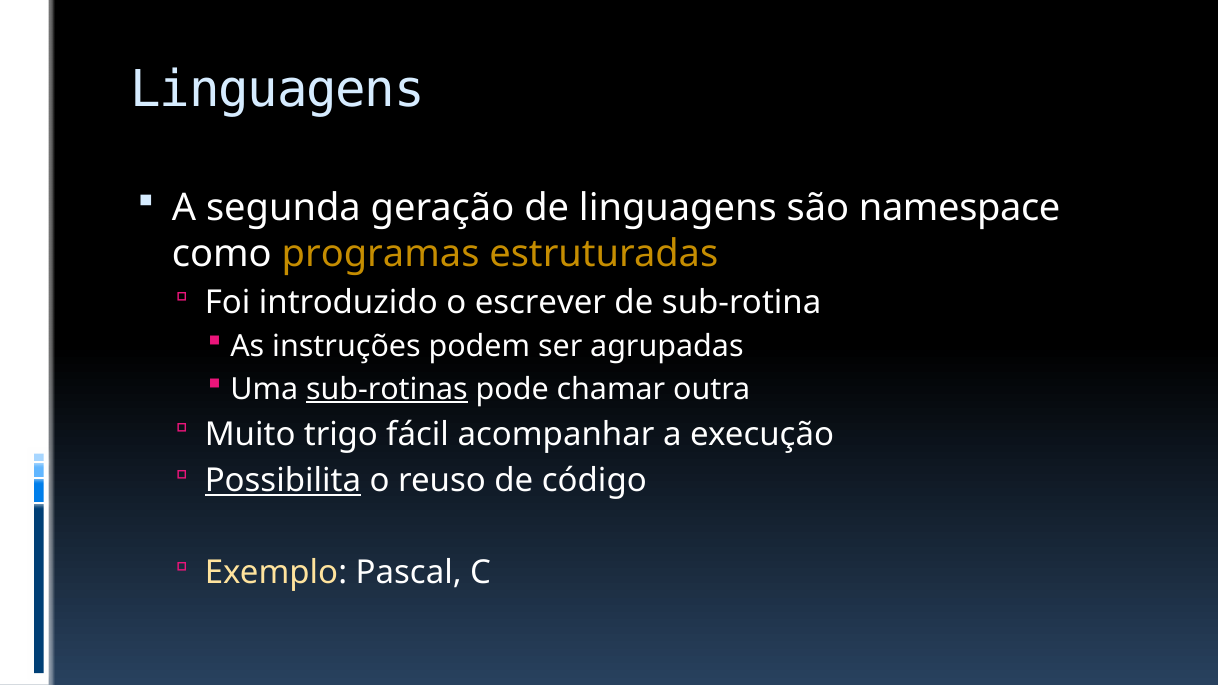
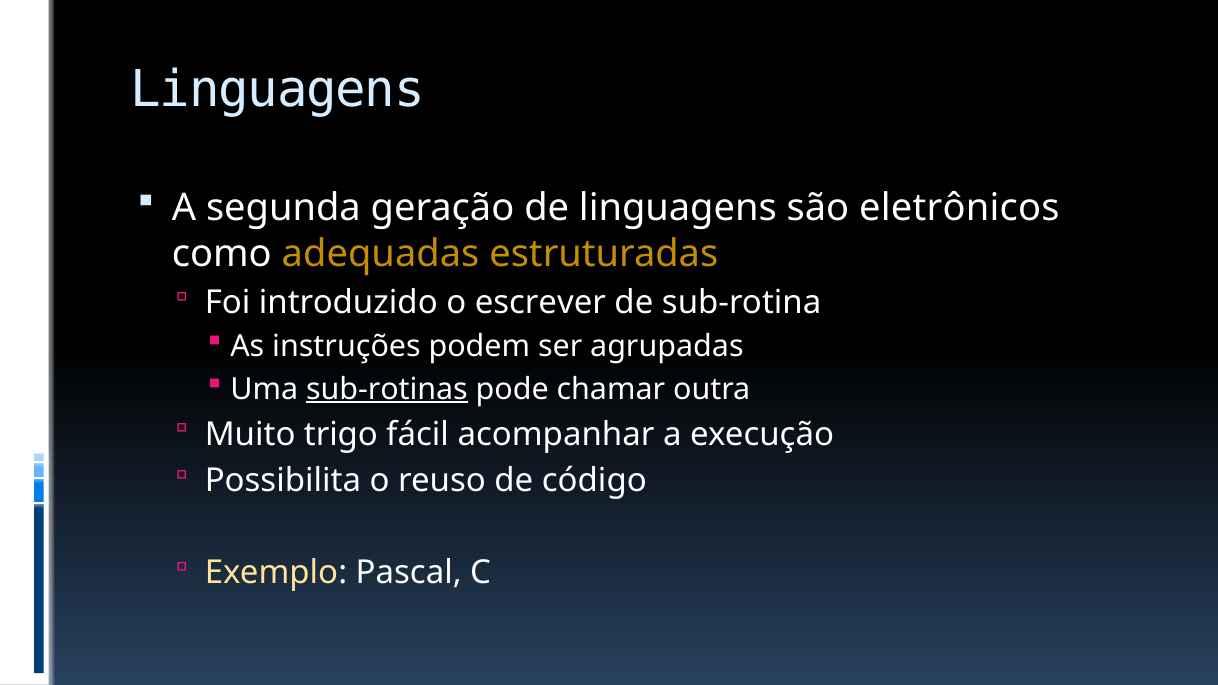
namespace: namespace -> eletrônicos
programas: programas -> adequadas
Possibilita underline: present -> none
